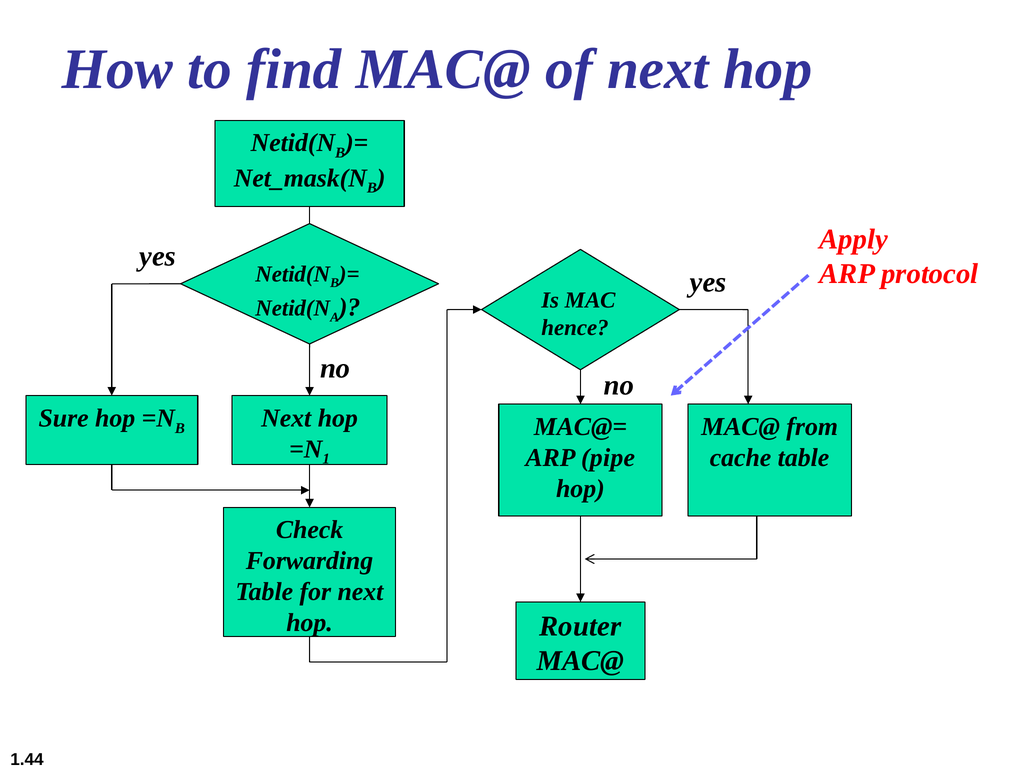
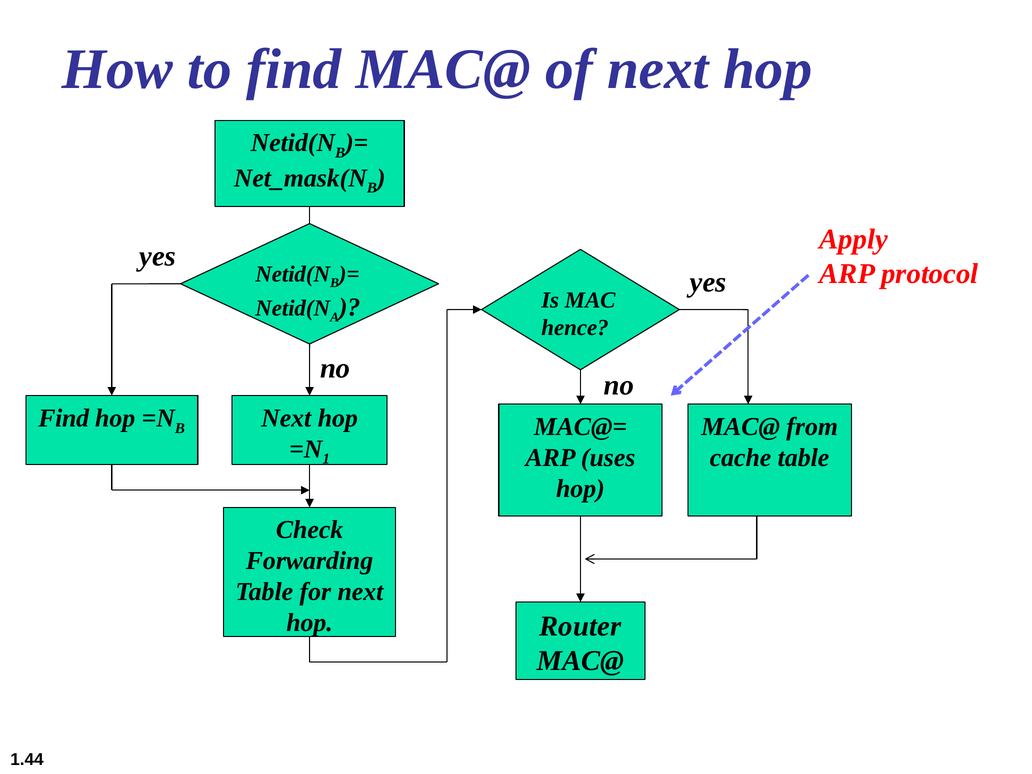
Sure at (64, 418): Sure -> Find
pipe: pipe -> uses
